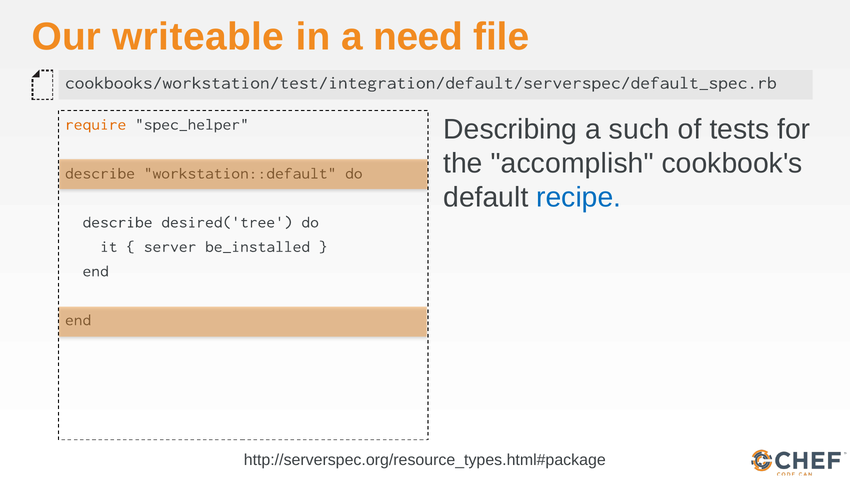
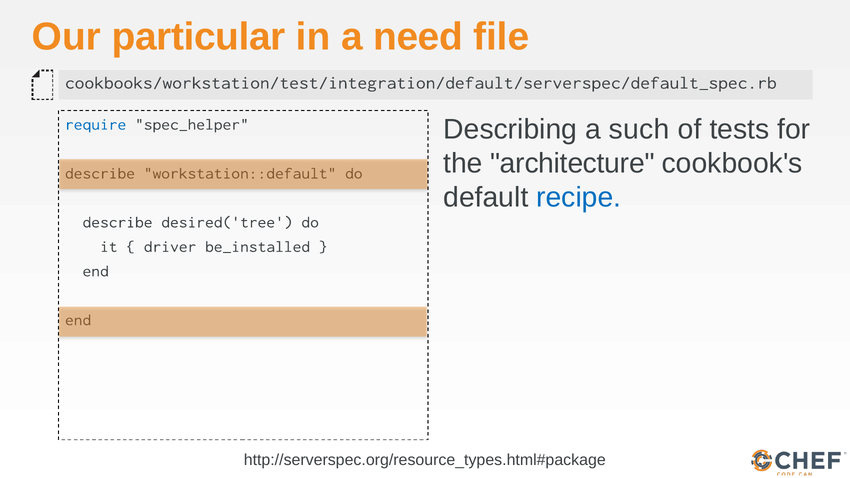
writeable: writeable -> particular
require colour: orange -> blue
accomplish: accomplish -> architecture
server: server -> driver
